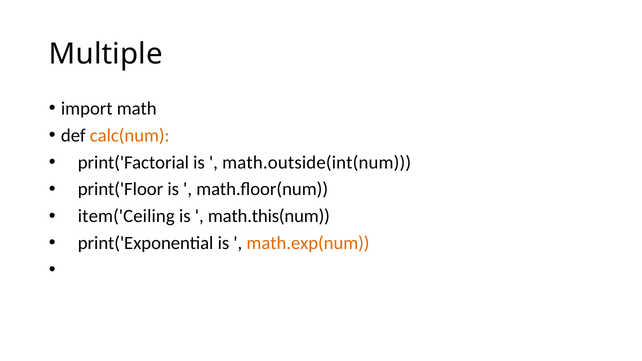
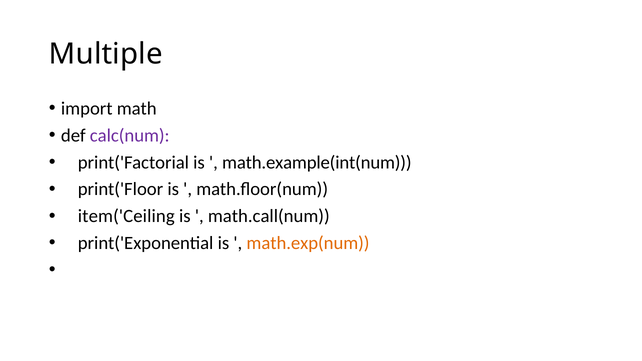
calc(num colour: orange -> purple
math.outside(int(num: math.outside(int(num -> math.example(int(num
math.this(num: math.this(num -> math.call(num
